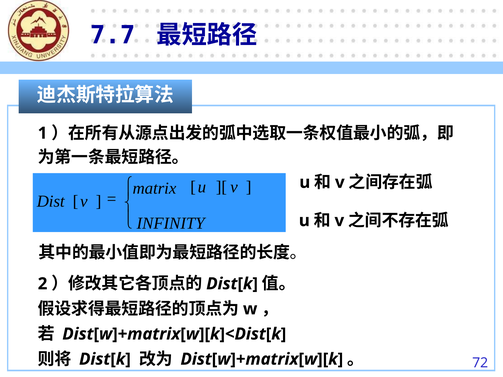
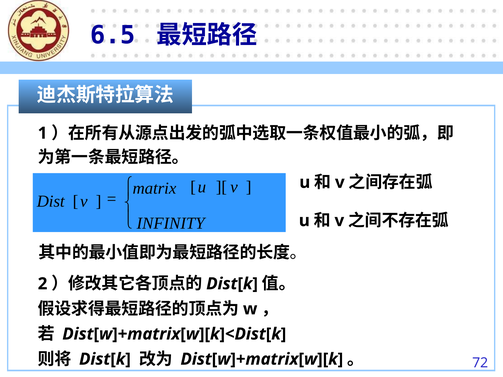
7.7: 7.7 -> 6.5
